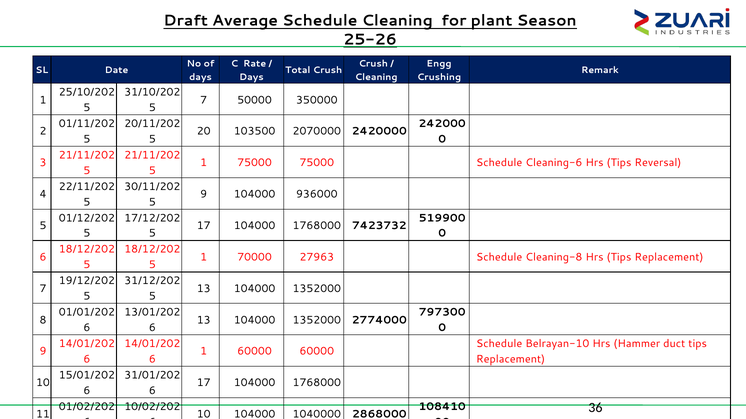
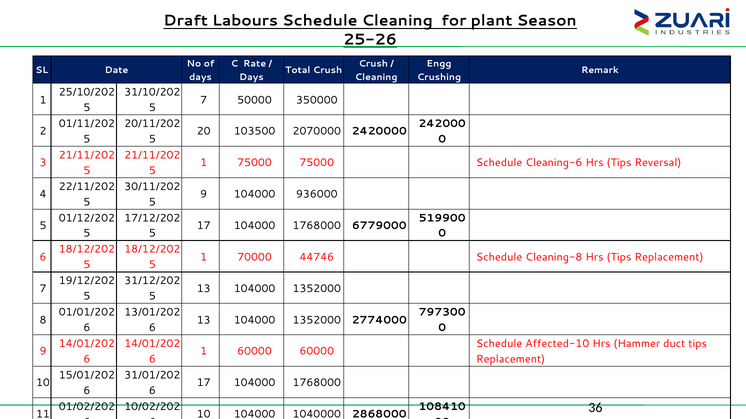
Draft Average: Average -> Labours
7423732: 7423732 -> 6779000
27963: 27963 -> 44746
Belrayan-10: Belrayan-10 -> Affected-10
